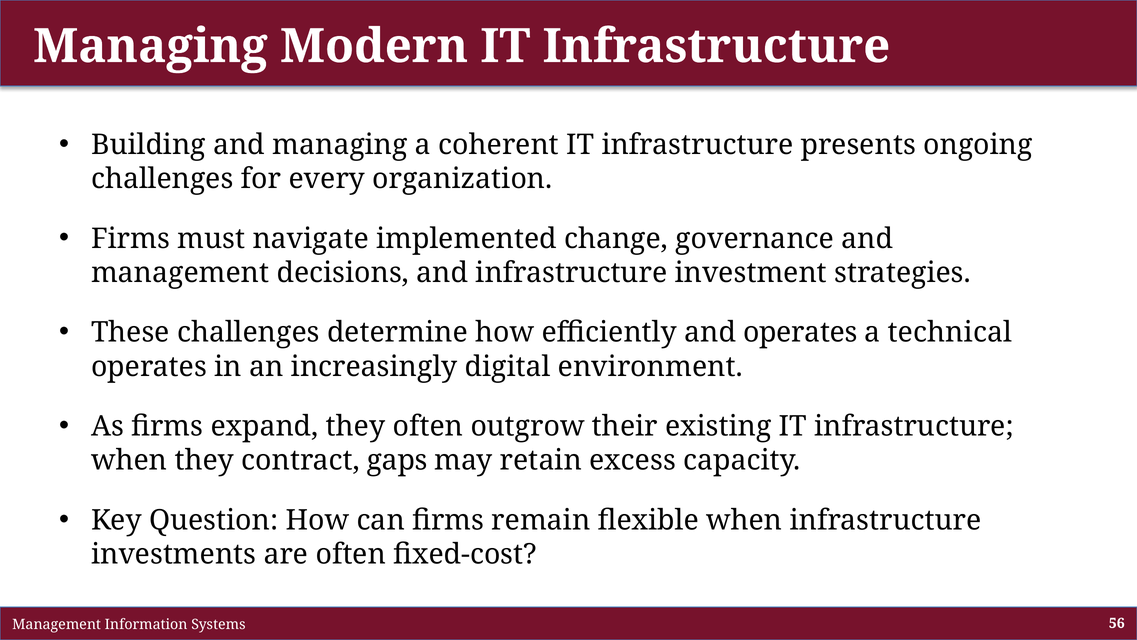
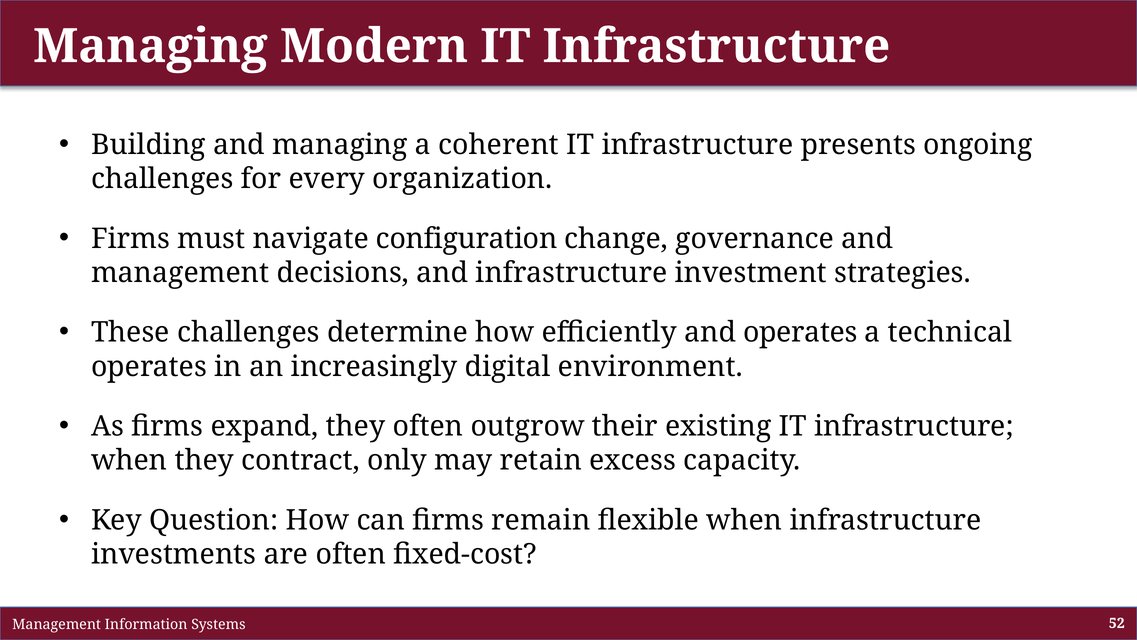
implemented: implemented -> configuration
gaps: gaps -> only
56: 56 -> 52
